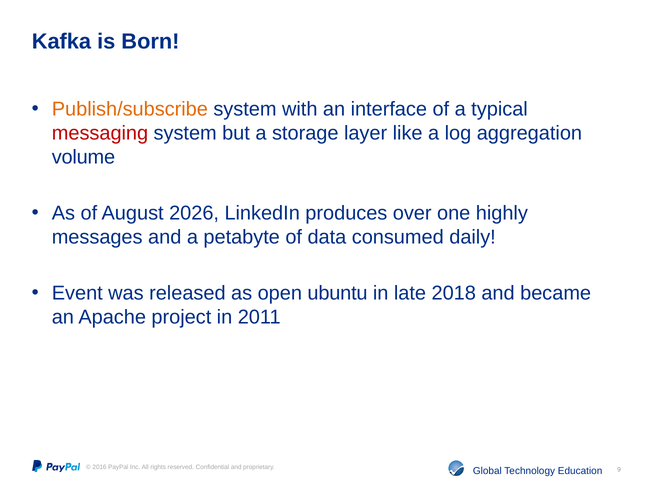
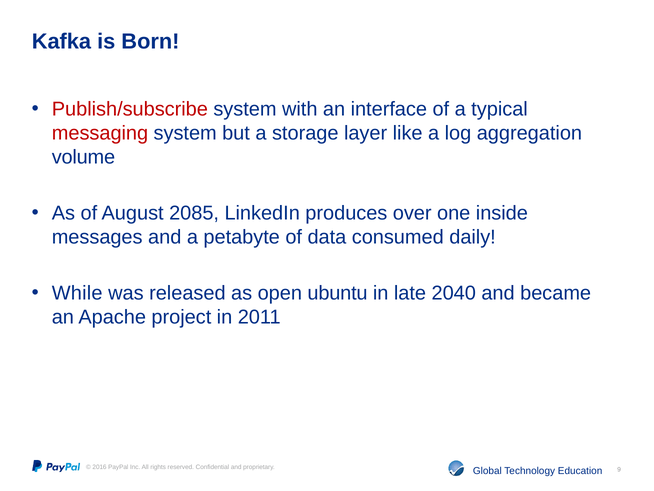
Publish/subscribe colour: orange -> red
2026: 2026 -> 2085
highly: highly -> inside
Event: Event -> While
2018: 2018 -> 2040
